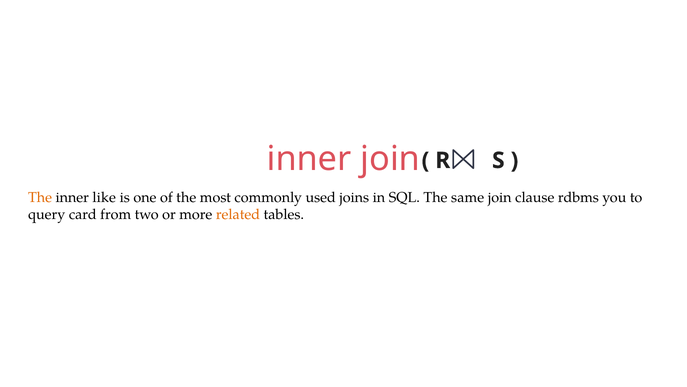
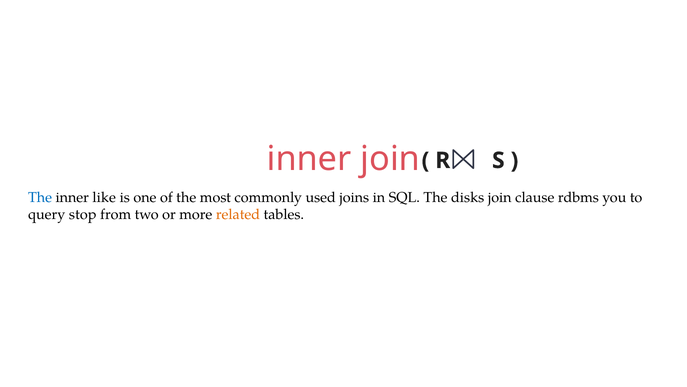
The at (40, 197) colour: orange -> blue
same: same -> disks
card: card -> stop
